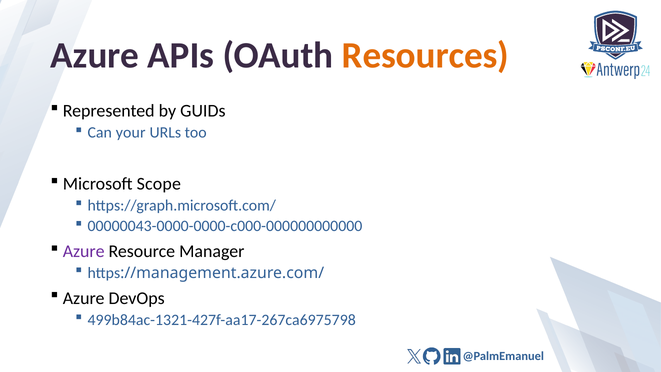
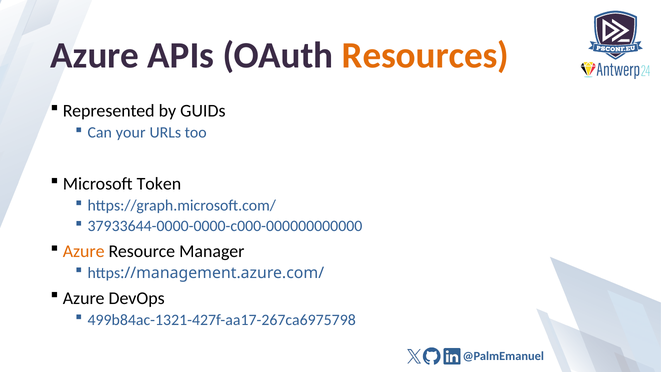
Scope: Scope -> Token
00000043-0000-0000-c000-000000000000: 00000043-0000-0000-c000-000000000000 -> 37933644-0000-0000-c000-000000000000
Azure at (84, 251) colour: purple -> orange
